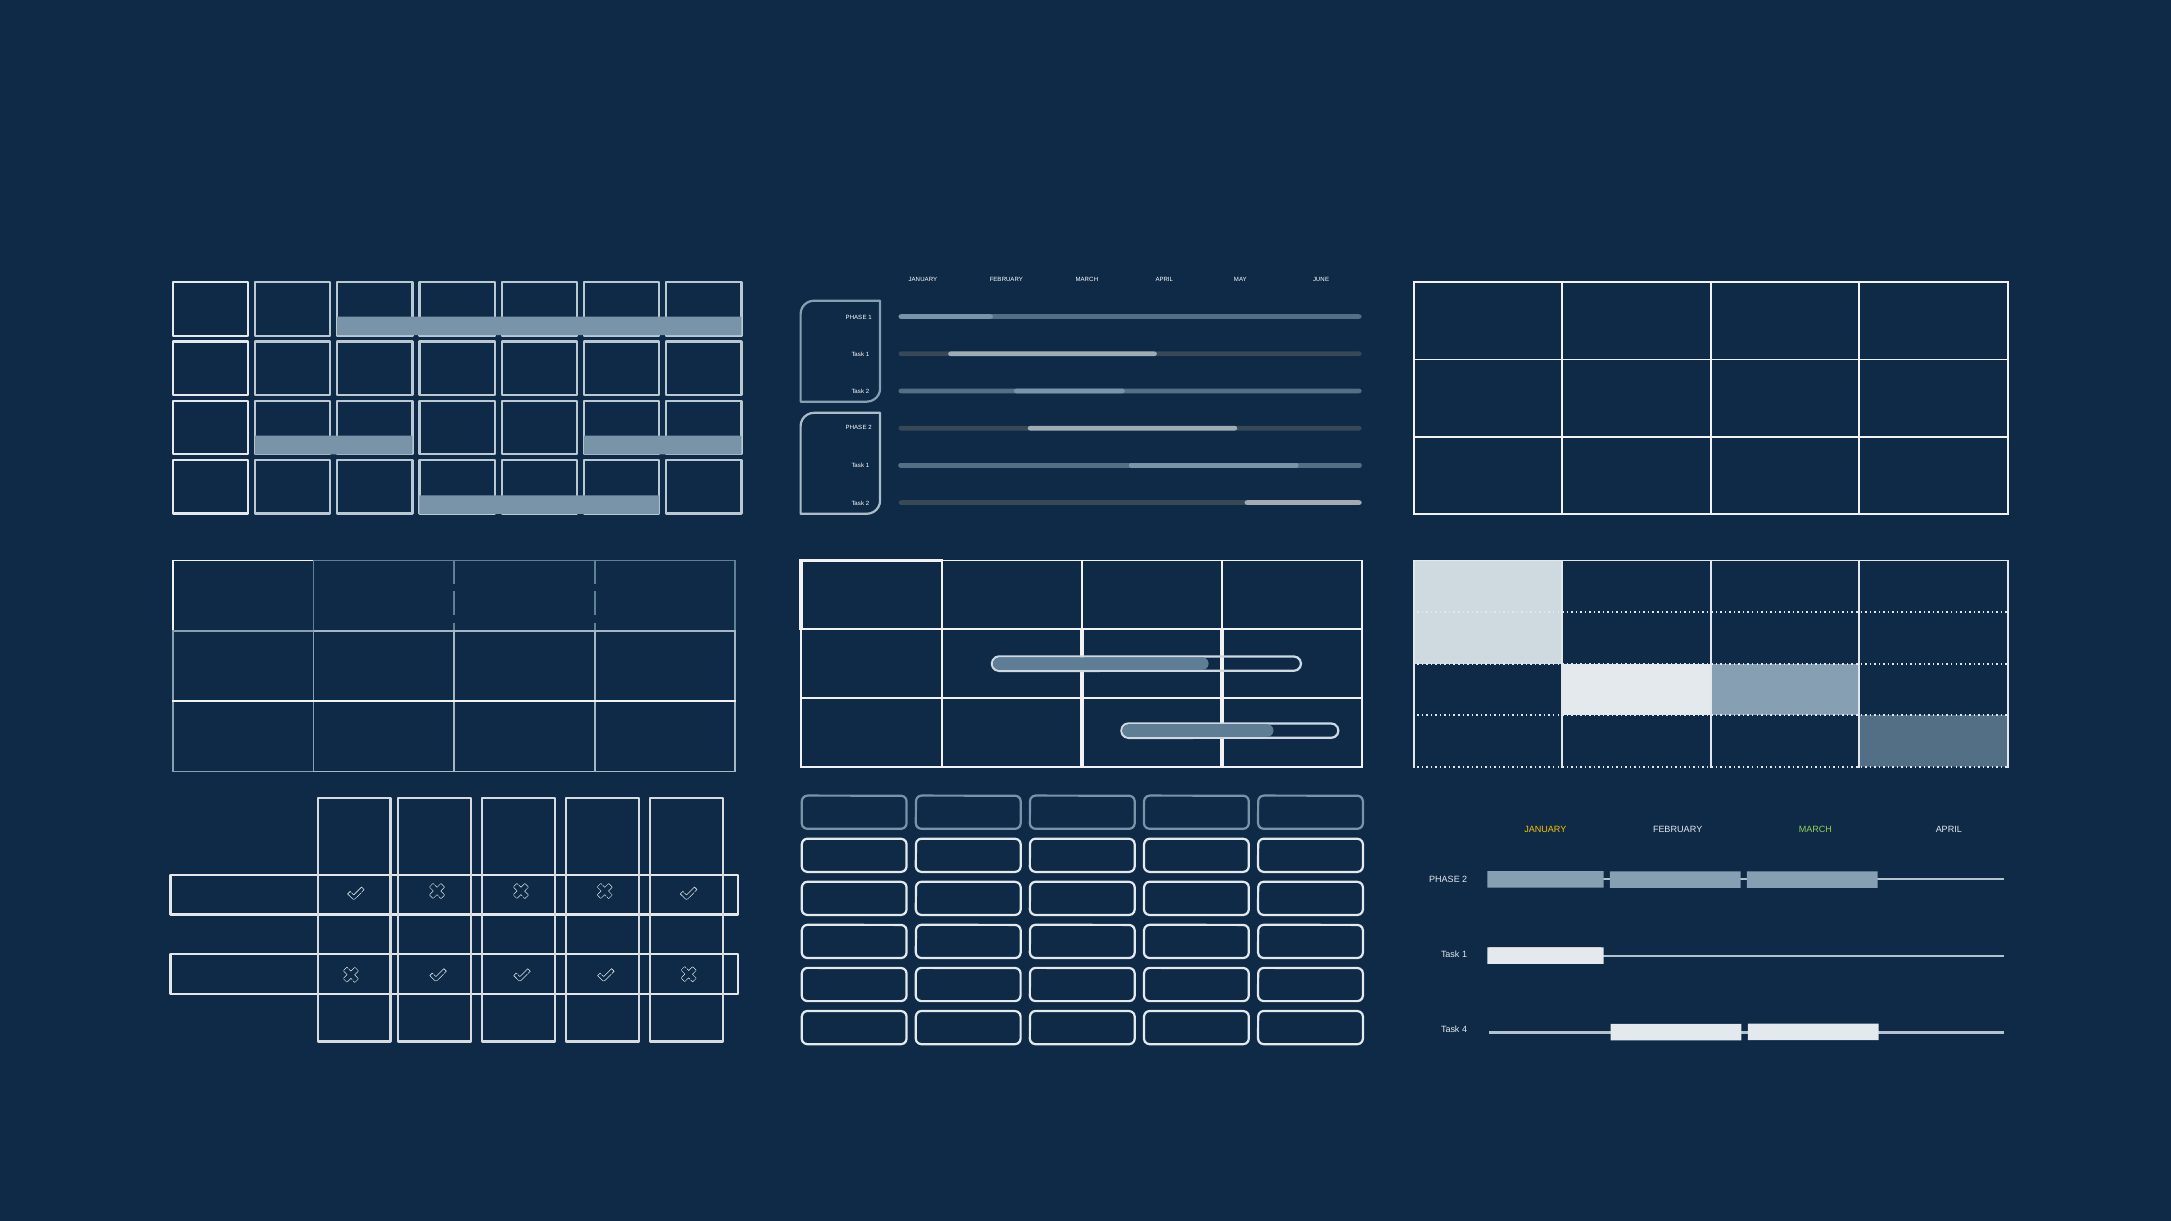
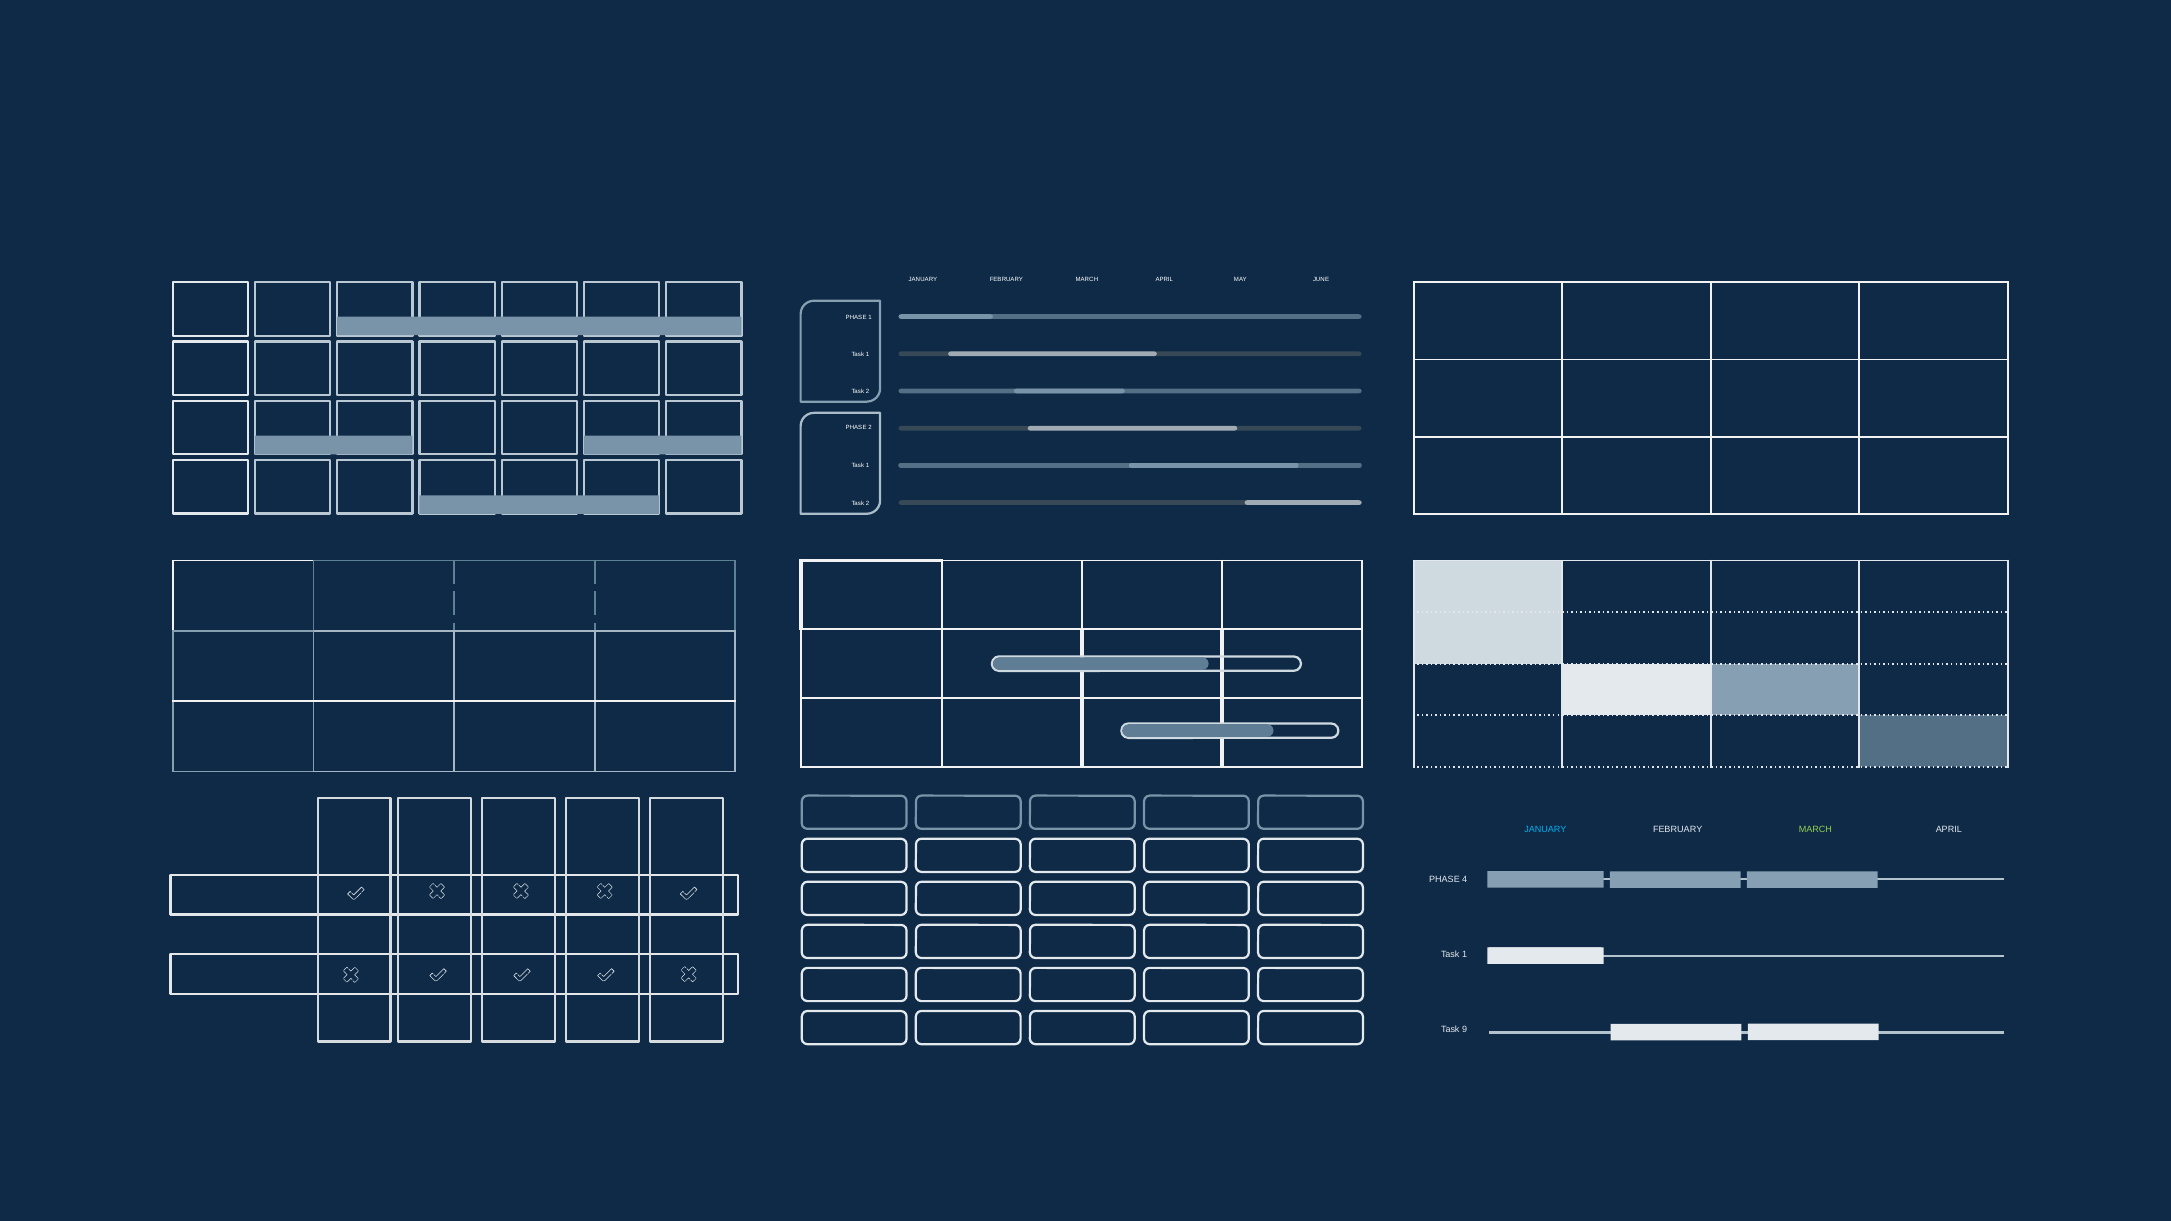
JANUARY at (1545, 830) colour: yellow -> light blue
2 at (1465, 880): 2 -> 4
4: 4 -> 9
